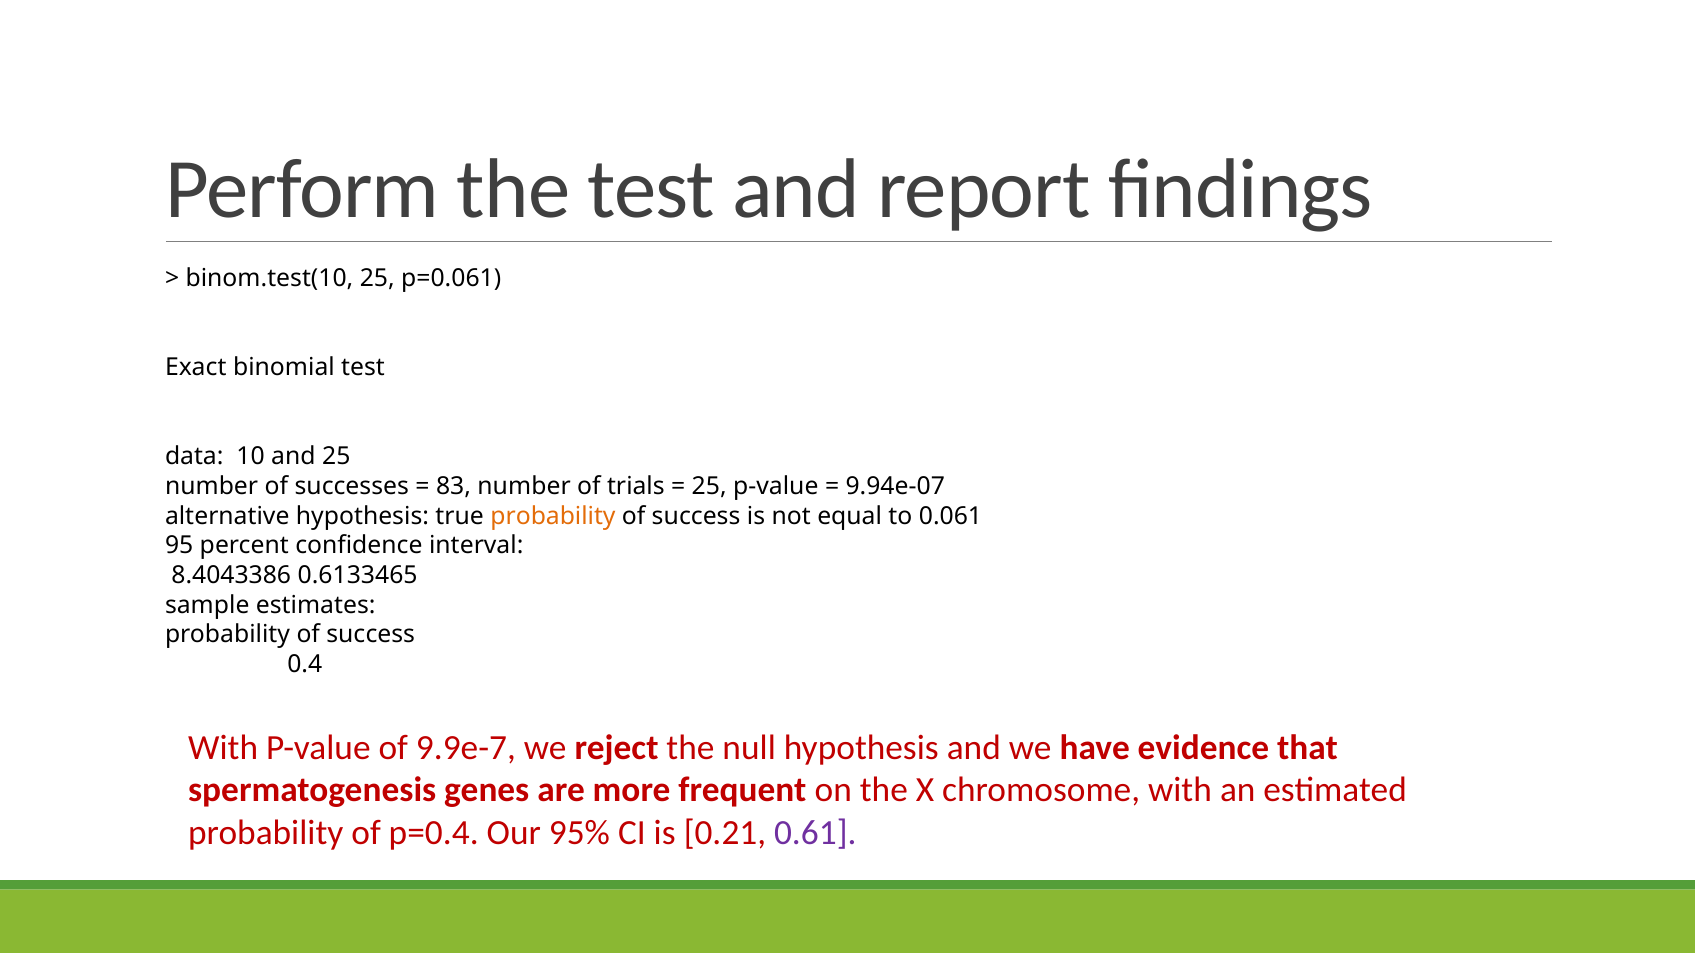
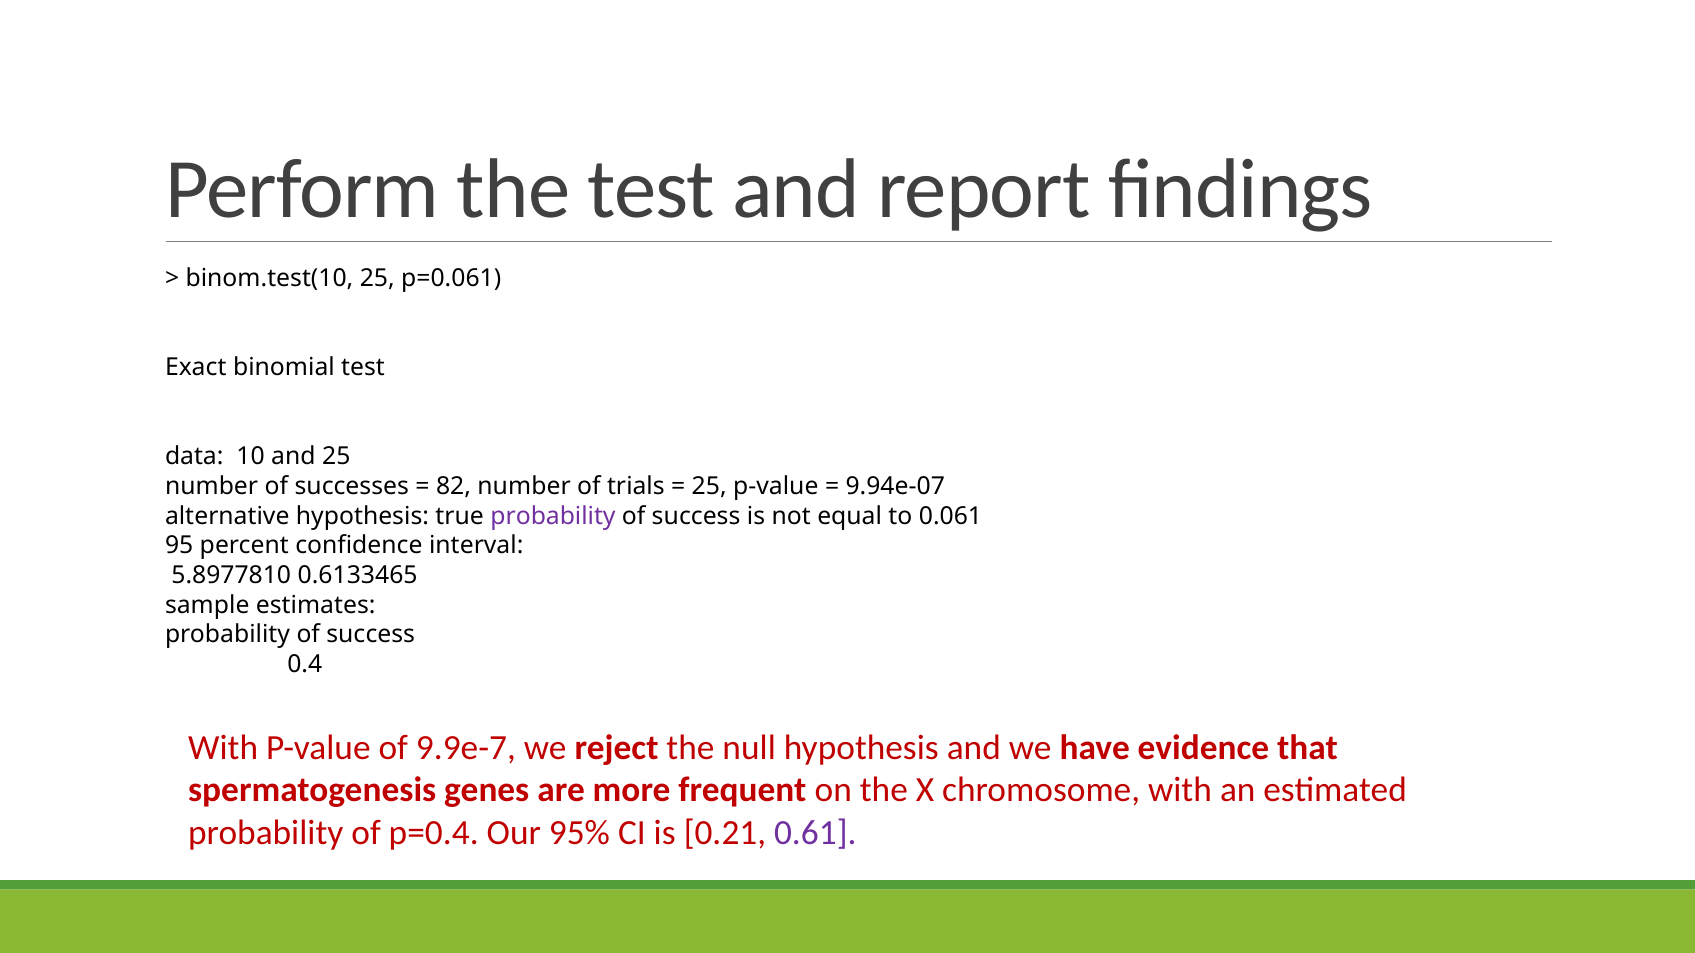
83: 83 -> 82
probability at (553, 516) colour: orange -> purple
8.4043386: 8.4043386 -> 5.8977810
